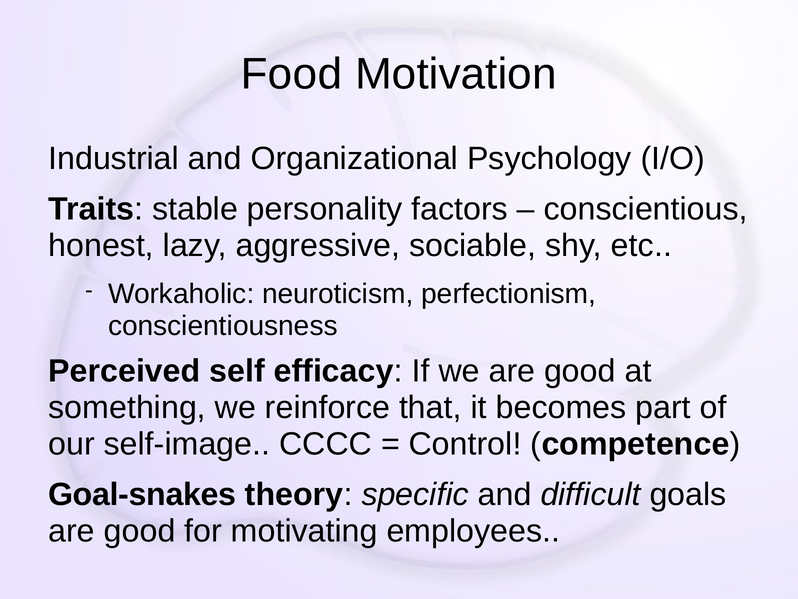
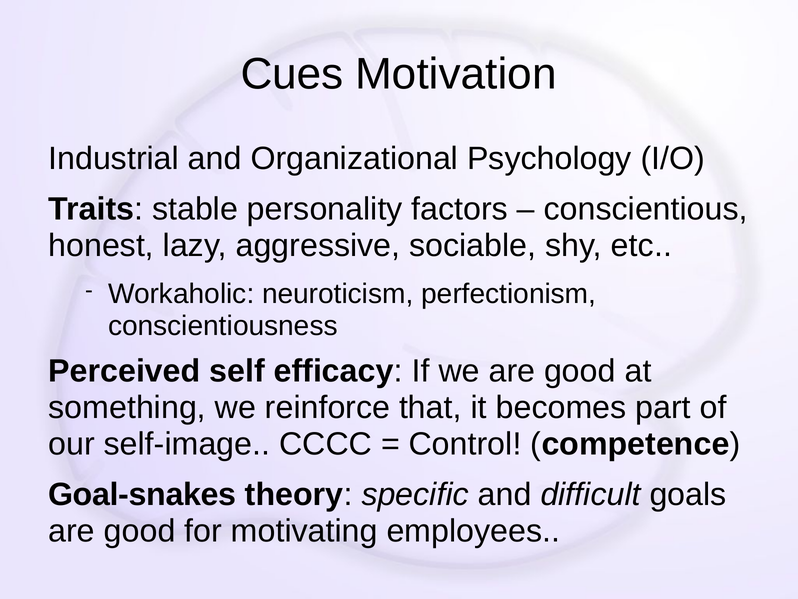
Food: Food -> Cues
